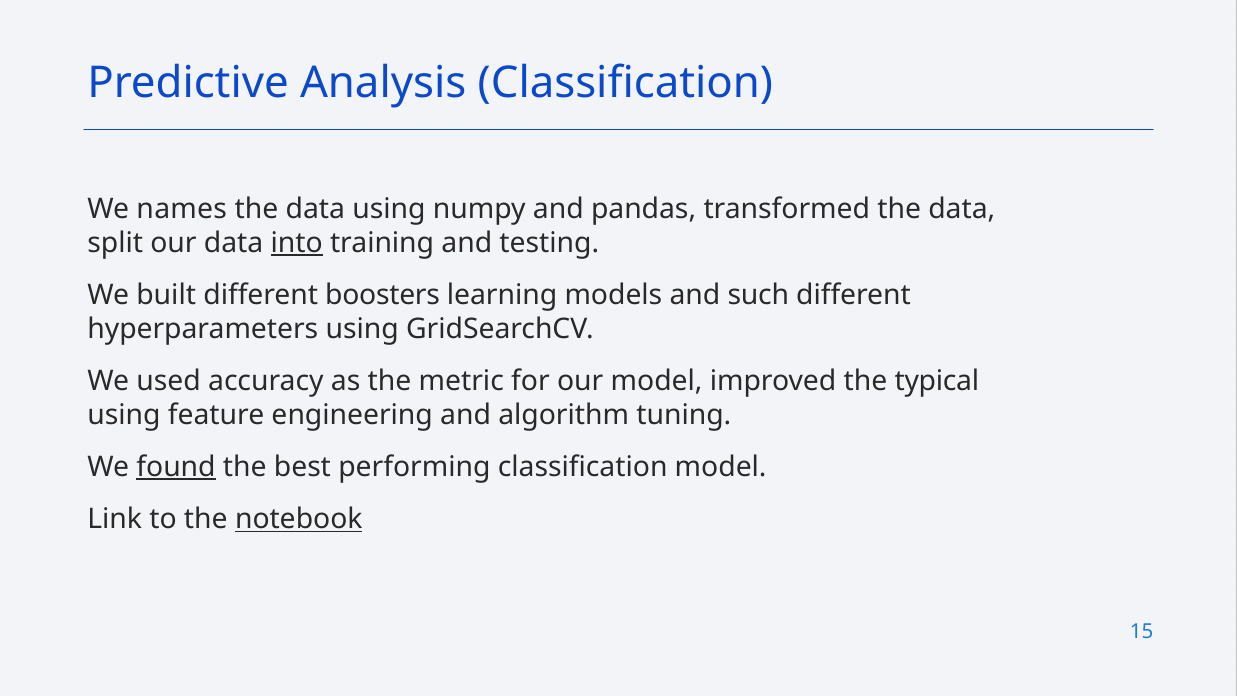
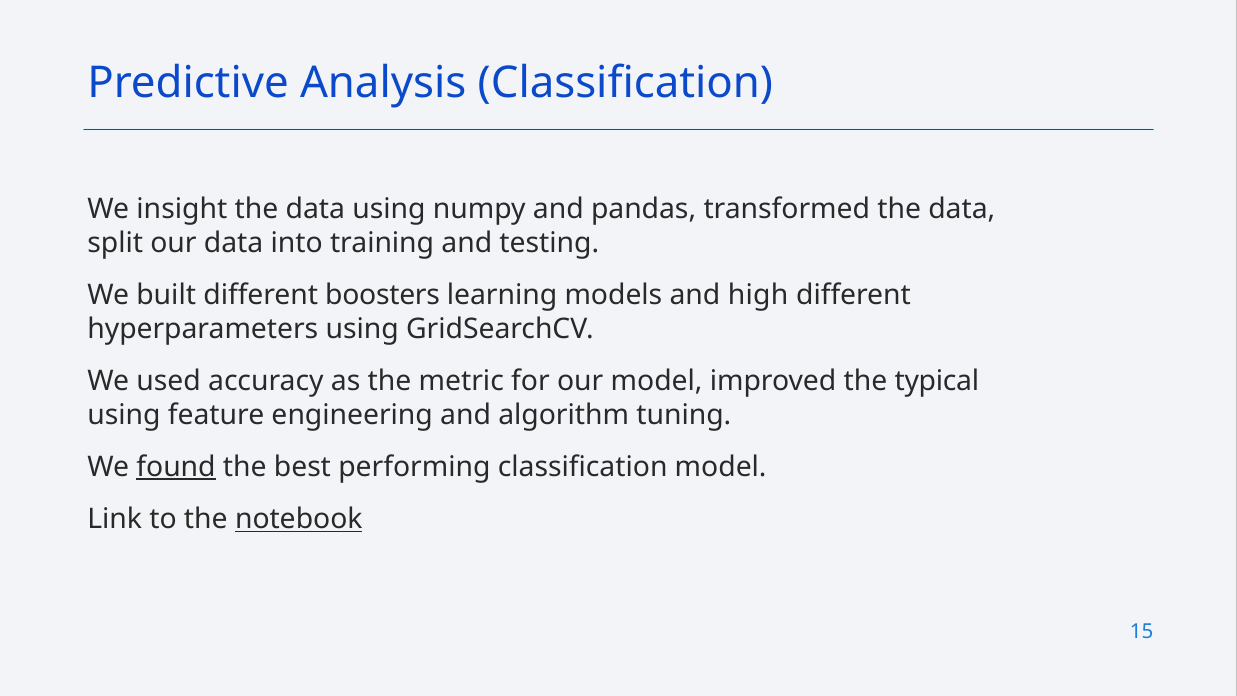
names: names -> insight
into underline: present -> none
such: such -> high
